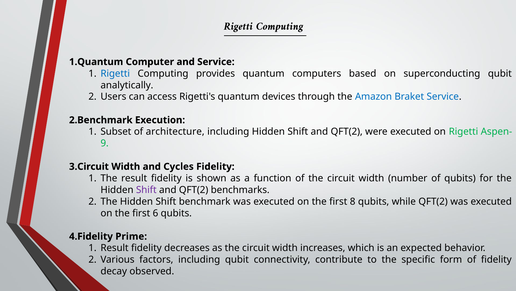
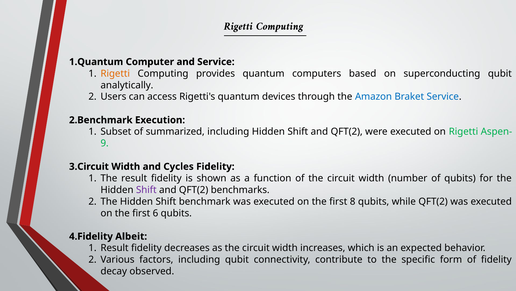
Rigetti at (115, 73) colour: blue -> orange
architecture: architecture -> summarized
Prime: Prime -> Albeit
